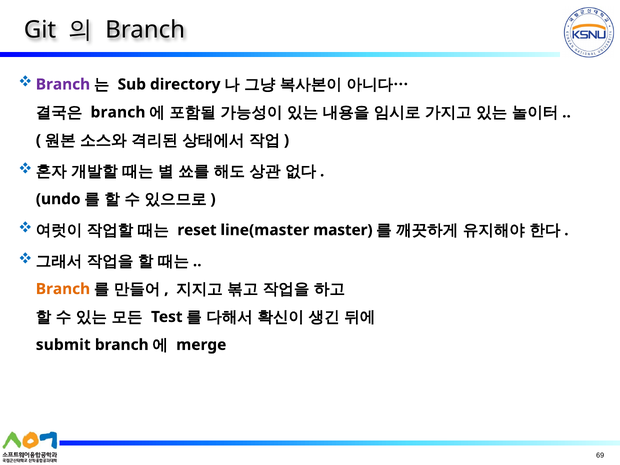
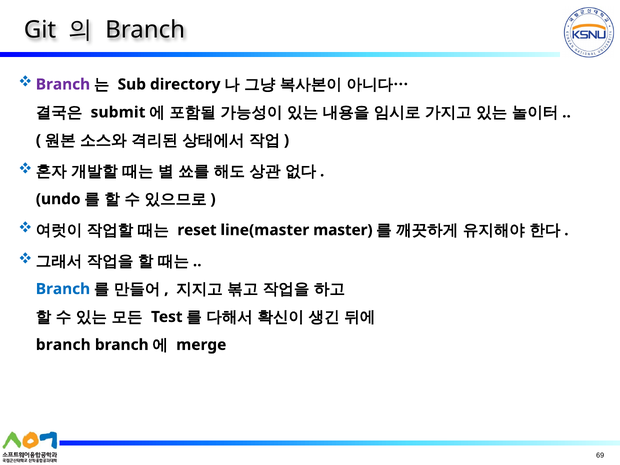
branch at (118, 112): branch -> submit
Branch at (63, 289) colour: orange -> blue
submit at (63, 345): submit -> branch
